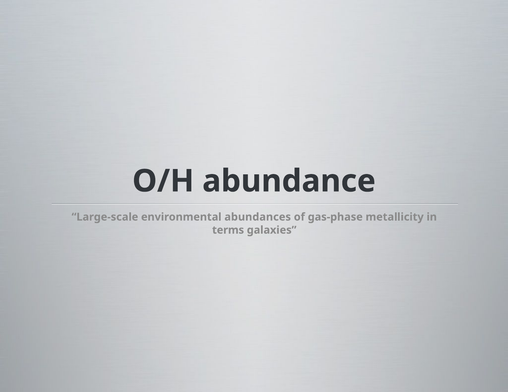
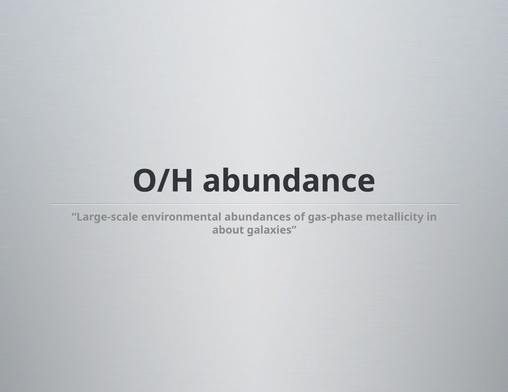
terms: terms -> about
